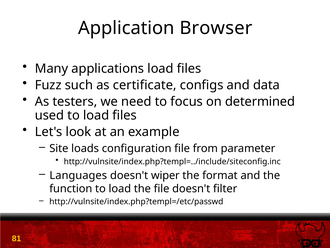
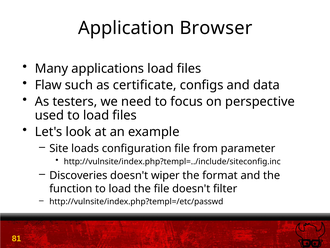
Fuzz: Fuzz -> Flaw
determined: determined -> perspective
Languages: Languages -> Discoveries
